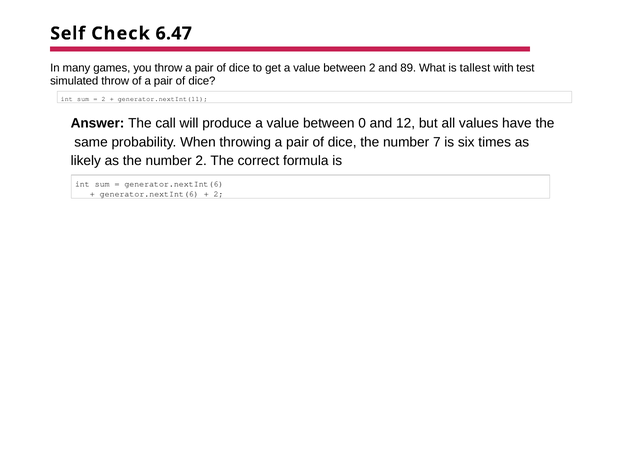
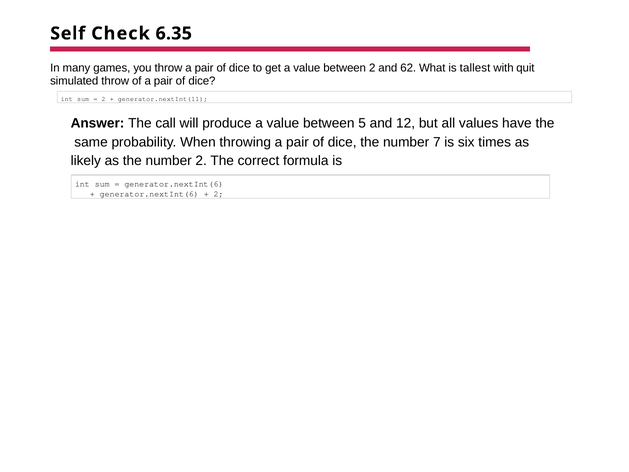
6.47: 6.47 -> 6.35
89: 89 -> 62
test: test -> quit
0: 0 -> 5
